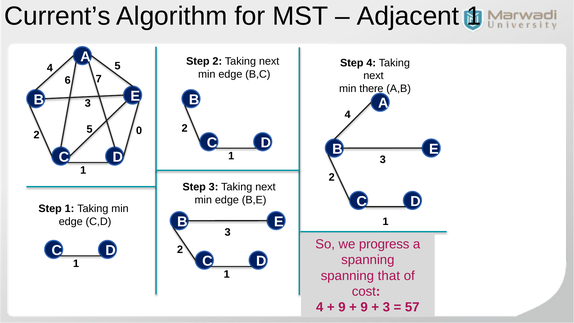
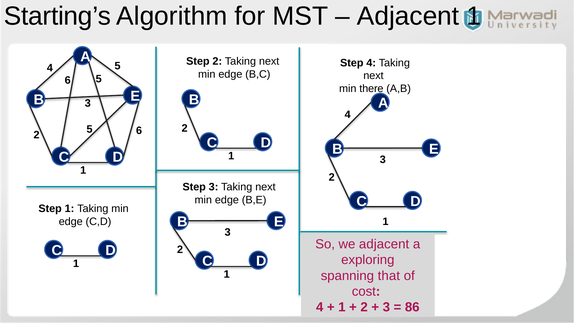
Current’s: Current’s -> Starting’s
7 at (99, 79): 7 -> 5
2 0: 0 -> 6
we progress: progress -> adjacent
spanning at (368, 260): spanning -> exploring
9 at (342, 307): 9 -> 1
9 at (364, 307): 9 -> 2
57: 57 -> 86
